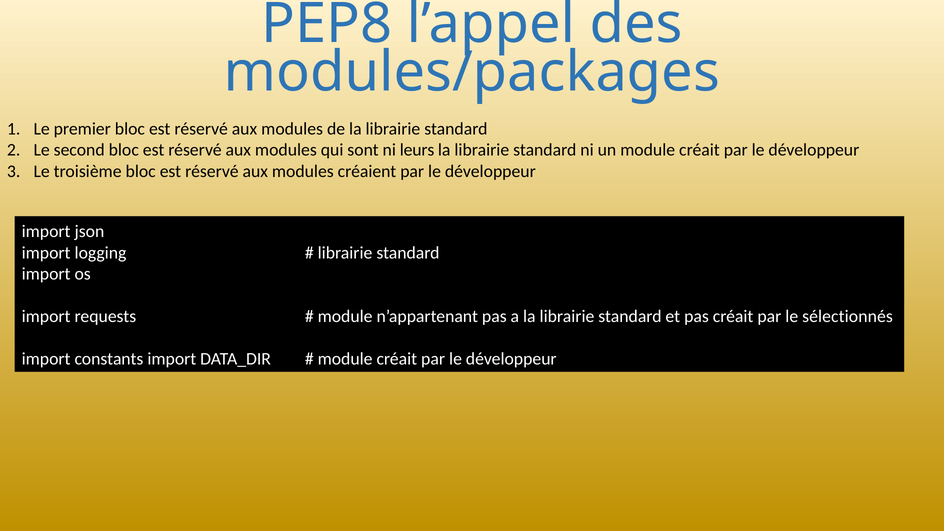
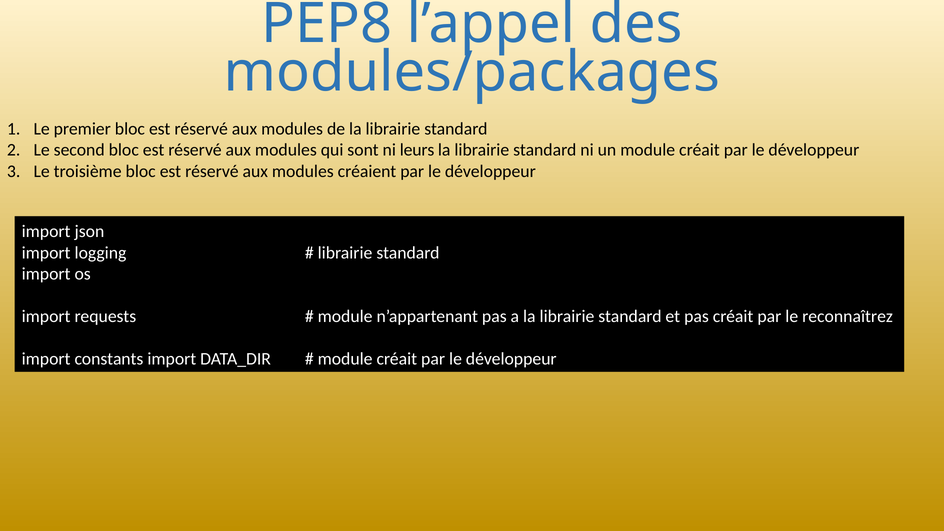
sélectionnés: sélectionnés -> reconnaîtrez
